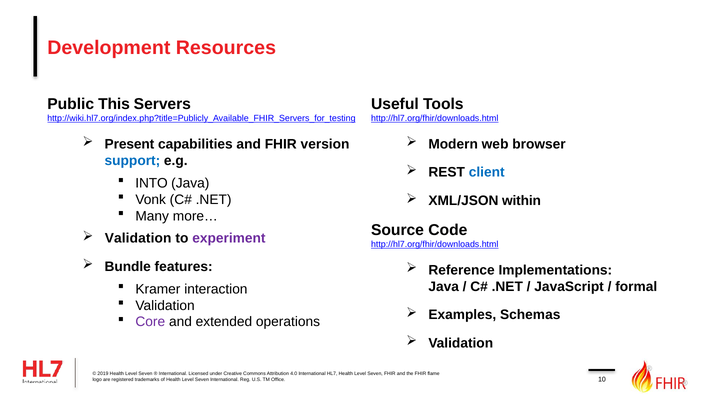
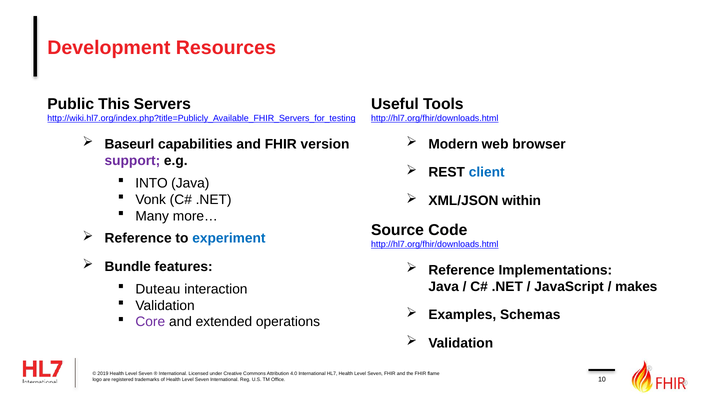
Present: Present -> Baseurl
support colour: blue -> purple
Validation at (138, 238): Validation -> Reference
experiment colour: purple -> blue
formal: formal -> makes
Kramer: Kramer -> Duteau
